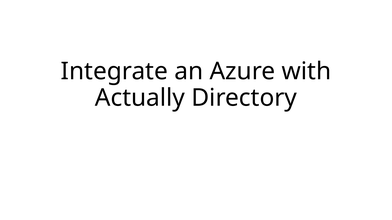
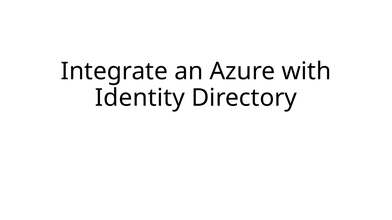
Actually: Actually -> Identity
